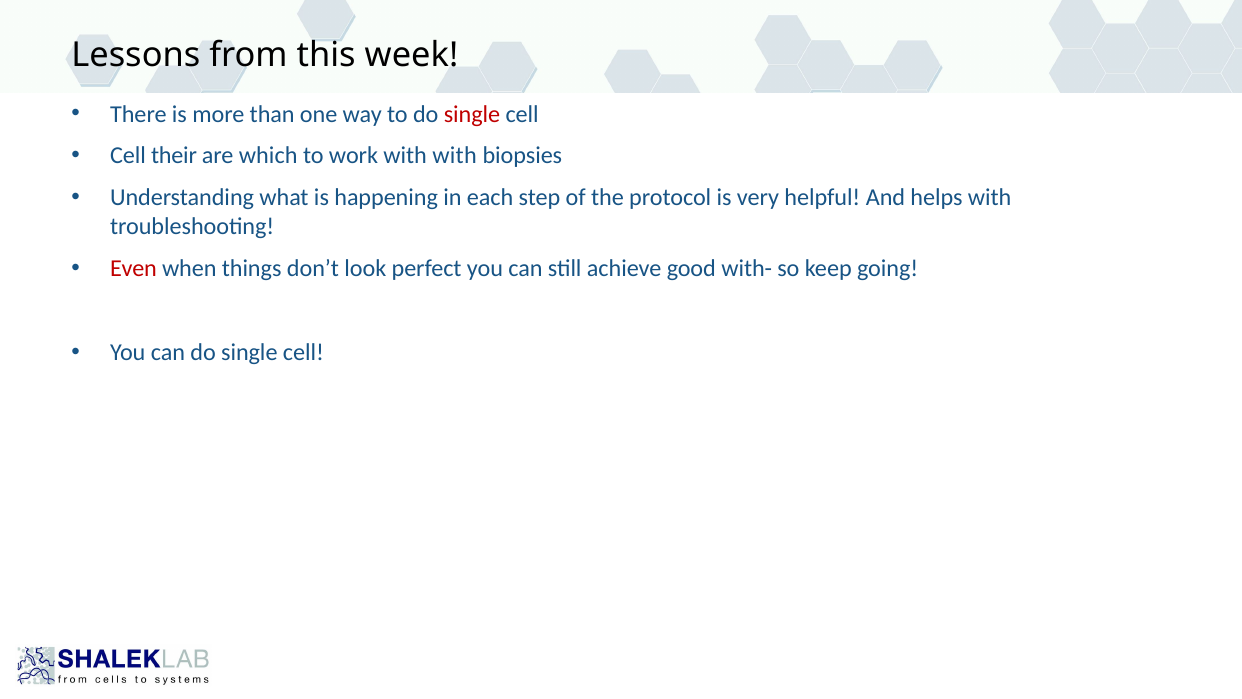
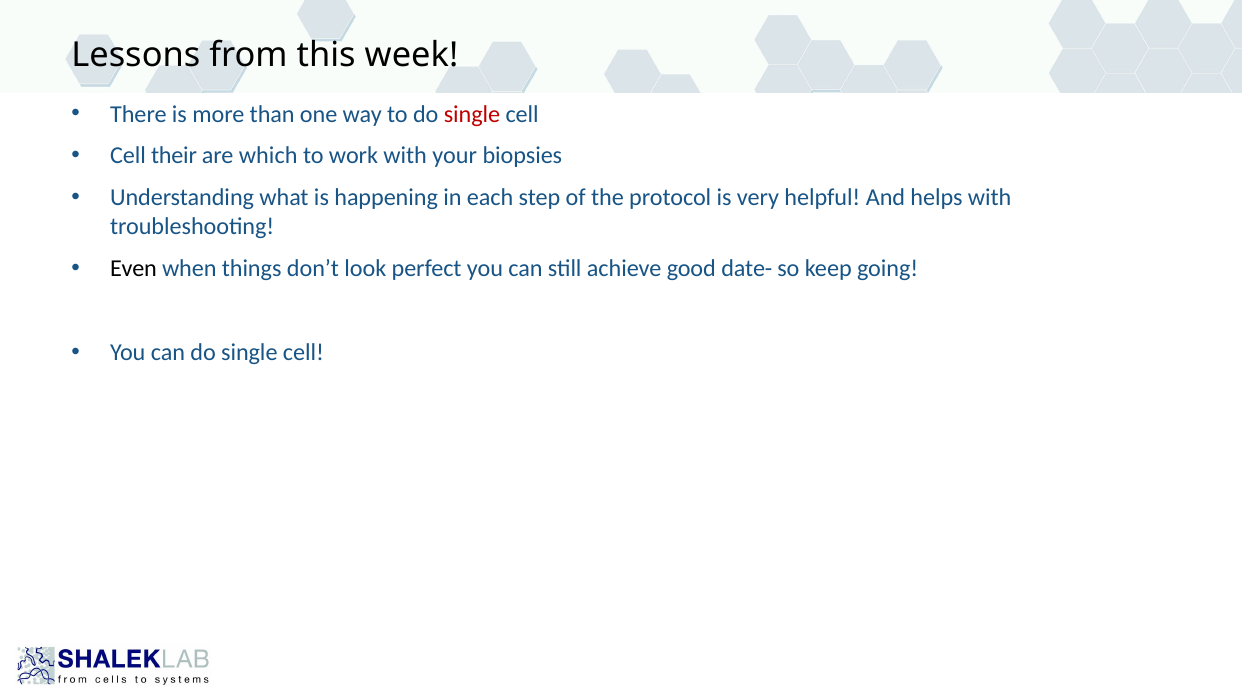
with with: with -> your
Even colour: red -> black
with-: with- -> date-
